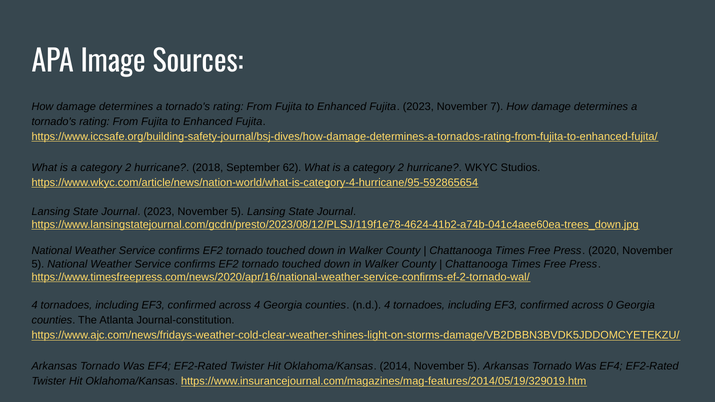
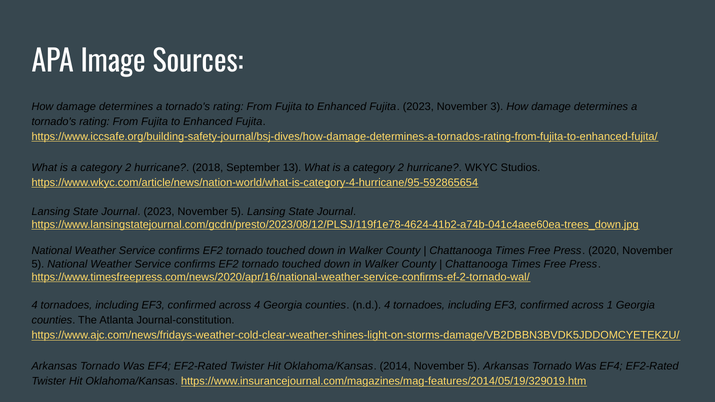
7: 7 -> 3
62: 62 -> 13
0: 0 -> 1
